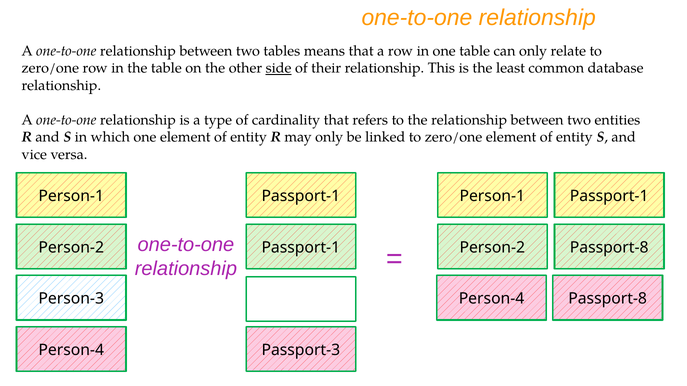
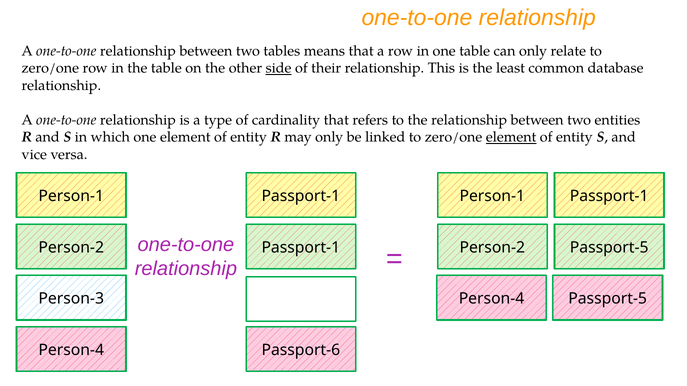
element at (511, 137) underline: none -> present
Person-2 Passport-8: Passport-8 -> Passport-5
Person-4 Passport-8: Passport-8 -> Passport-5
Passport-3: Passport-3 -> Passport-6
